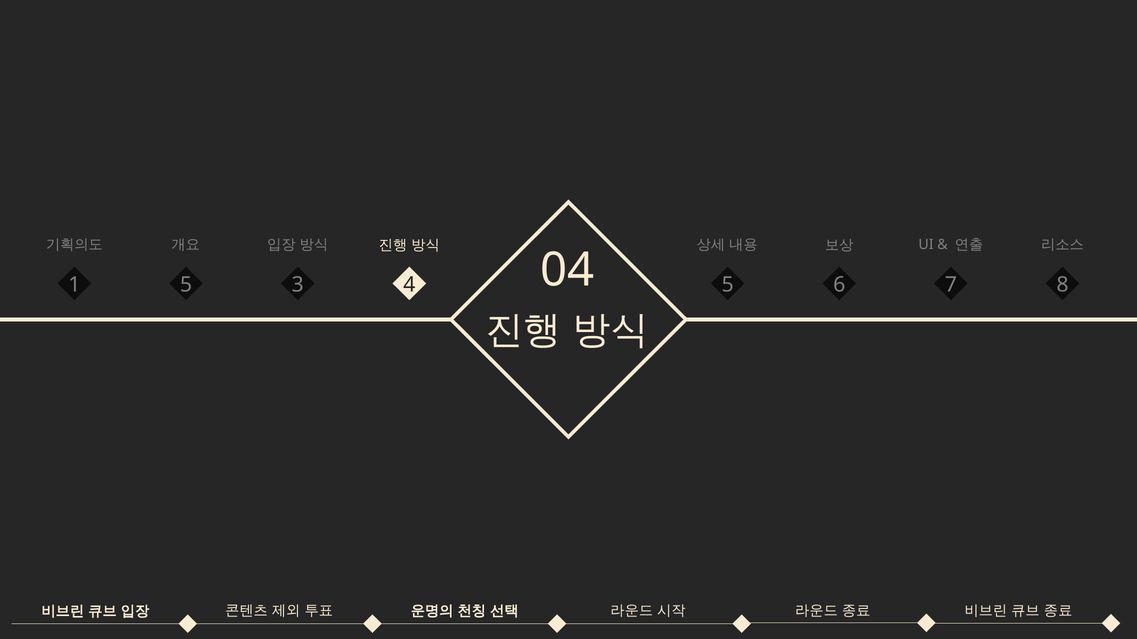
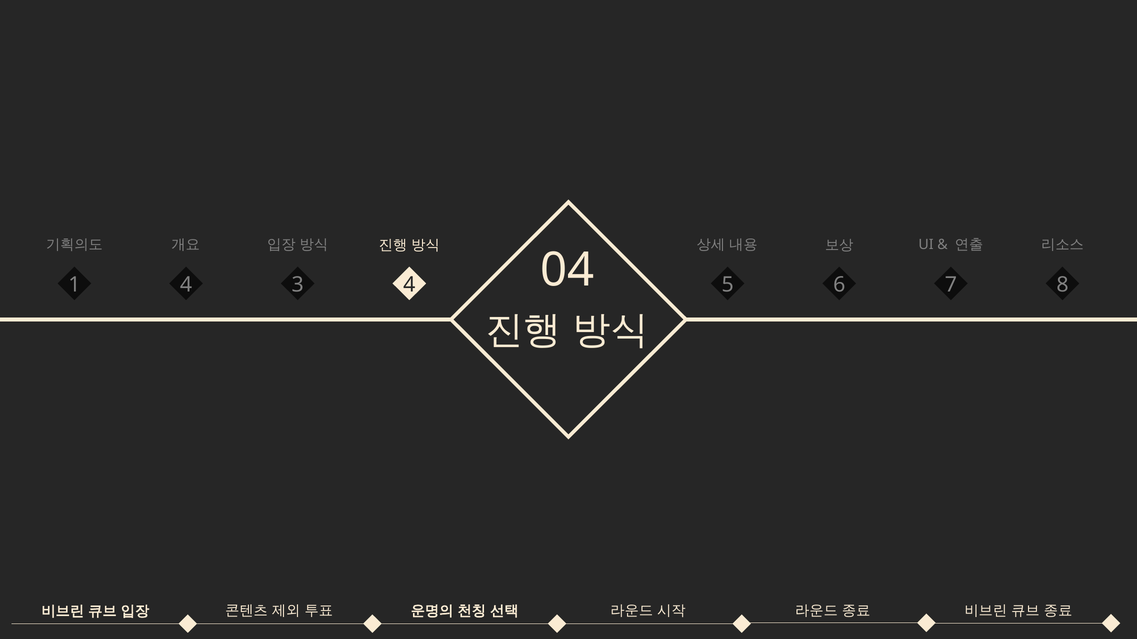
1 5: 5 -> 4
